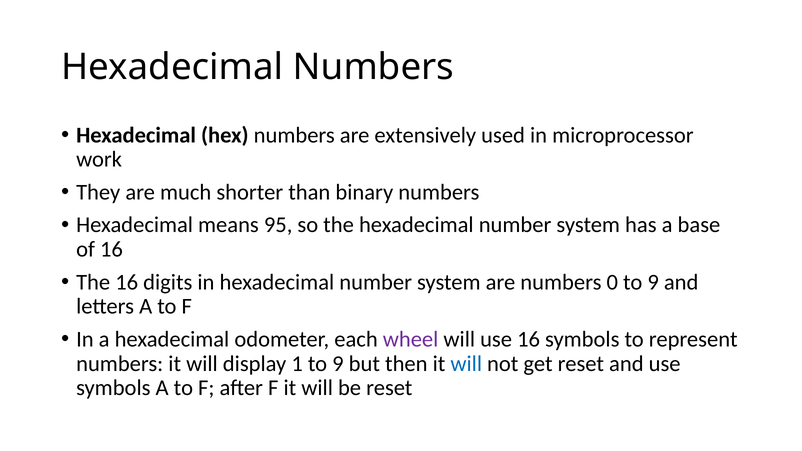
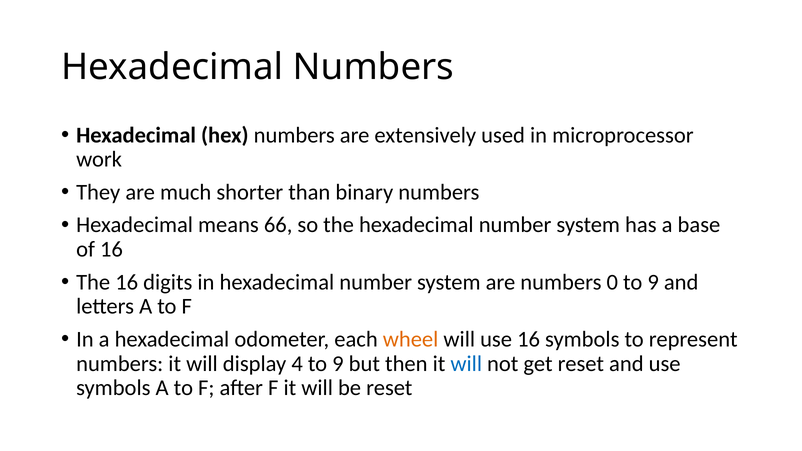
95: 95 -> 66
wheel colour: purple -> orange
1: 1 -> 4
